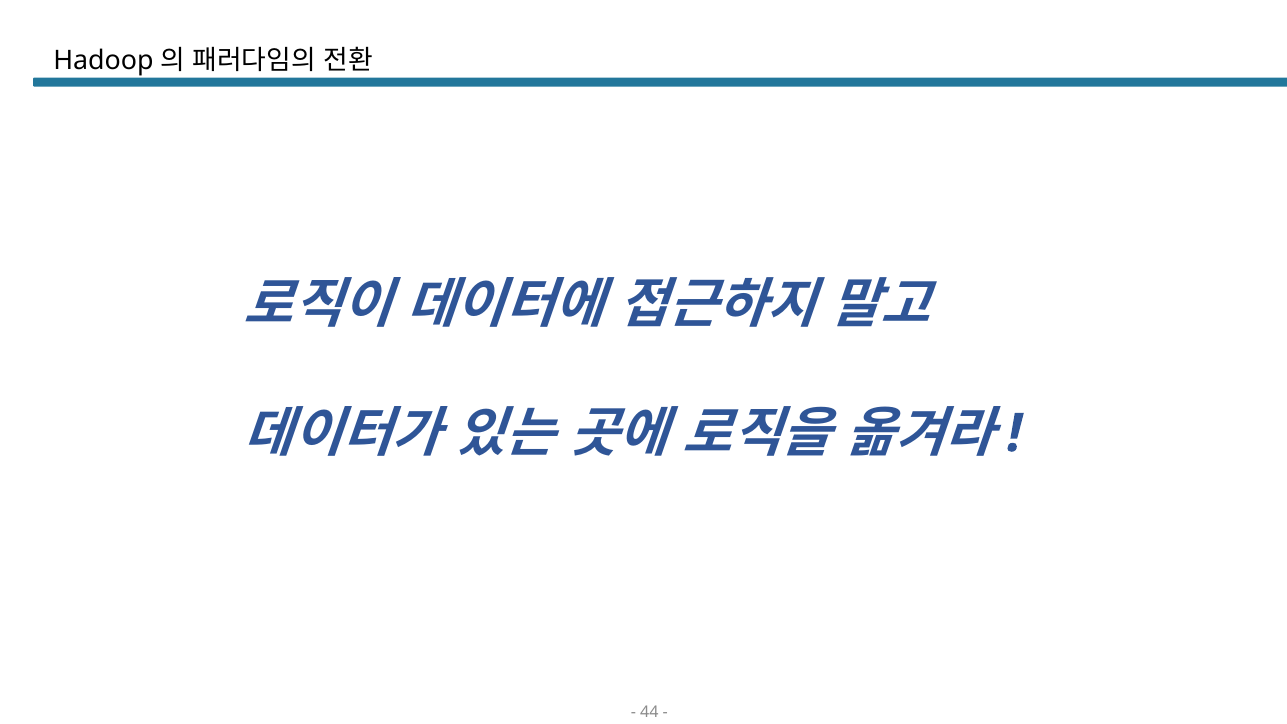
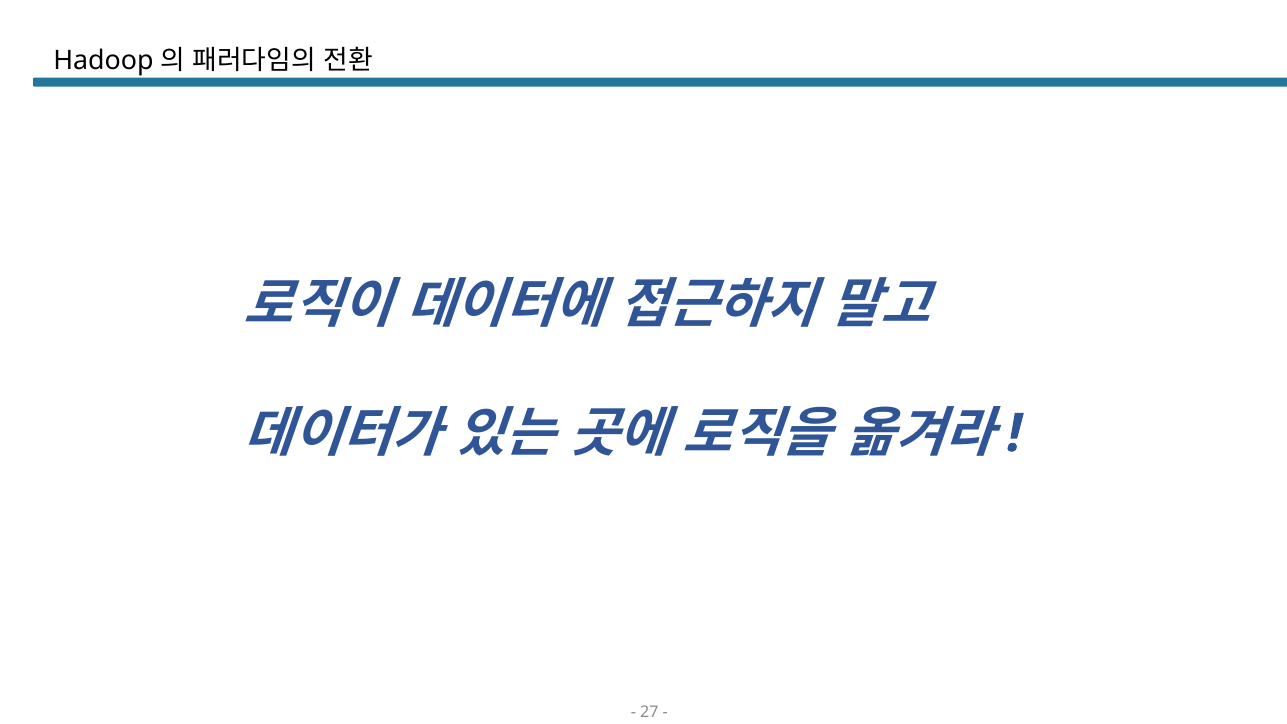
44: 44 -> 27
